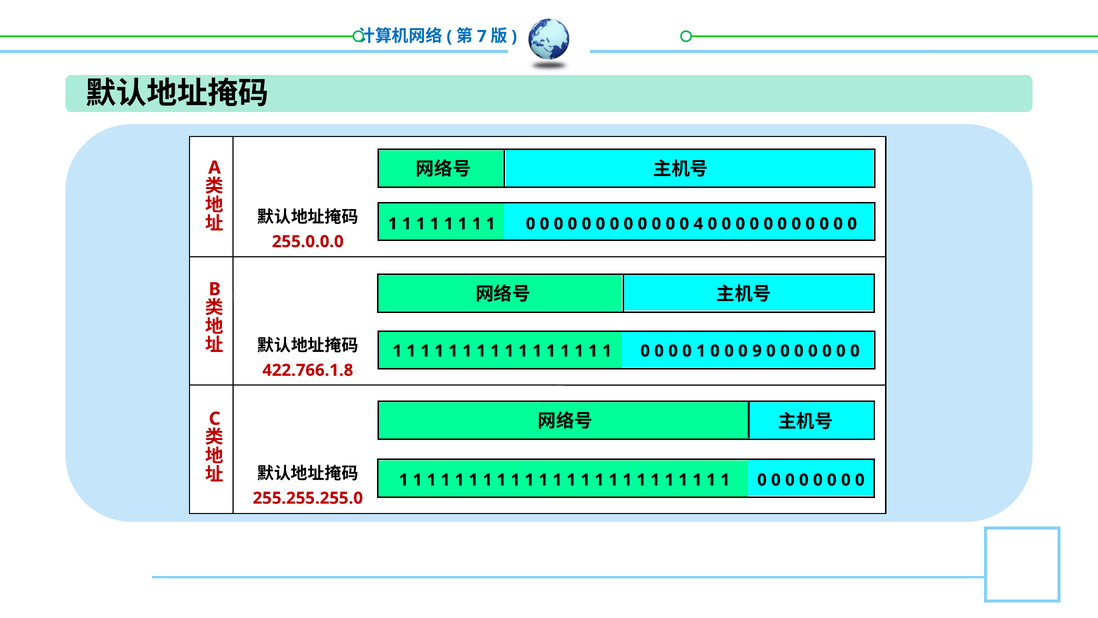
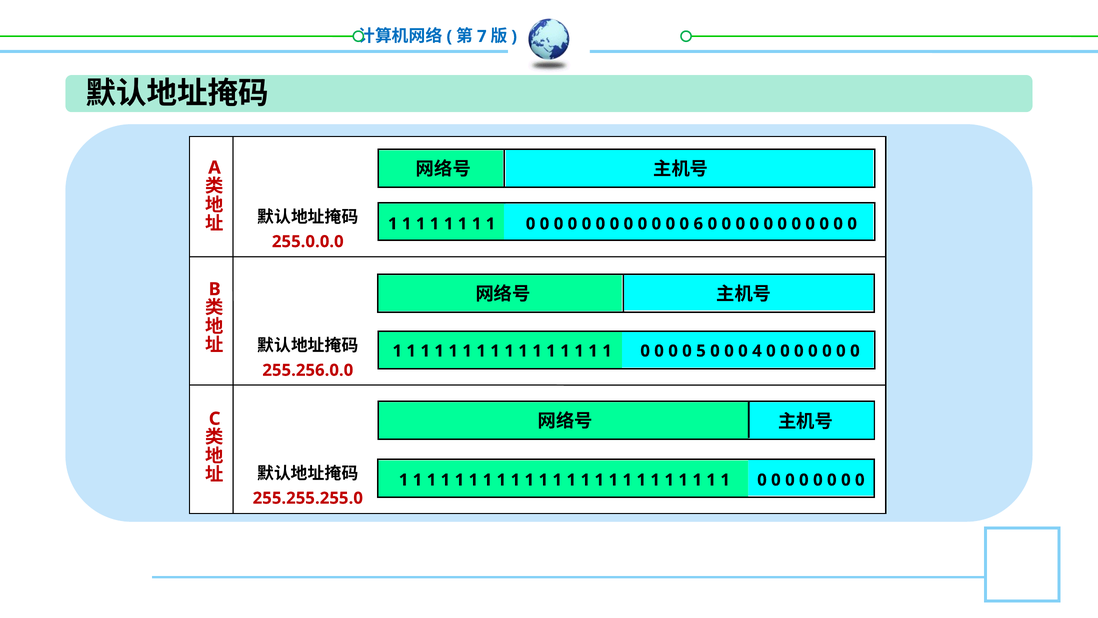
4: 4 -> 6
1 at (701, 351): 1 -> 5
9: 9 -> 4
422.766.1.8: 422.766.1.8 -> 255.256.0.0
